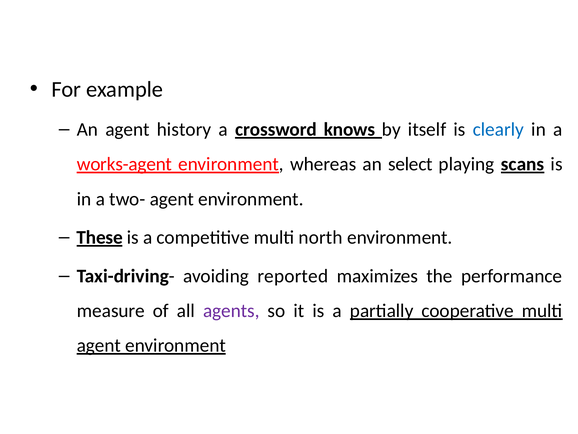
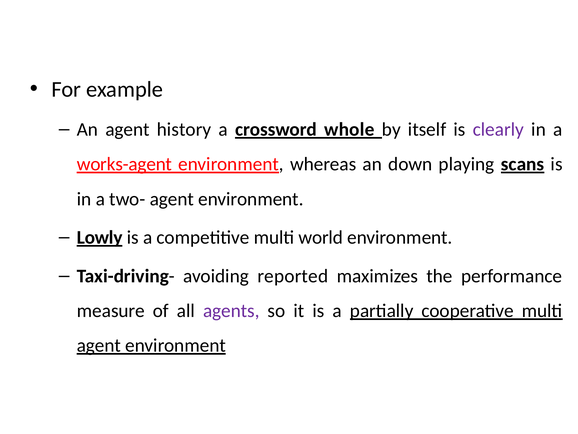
knows: knows -> whole
clearly colour: blue -> purple
select: select -> down
These: These -> Lowly
north: north -> world
